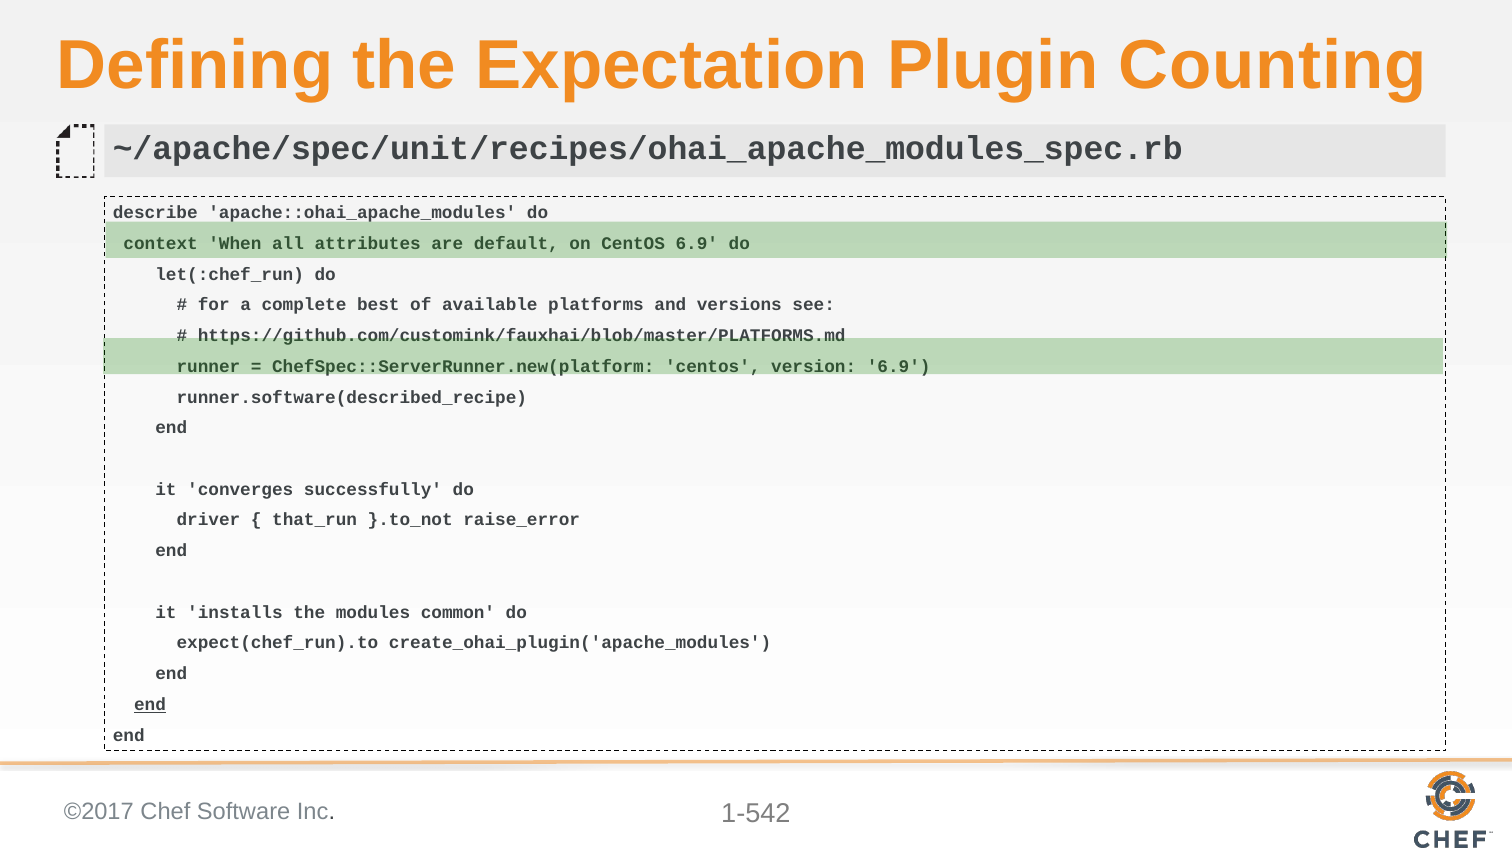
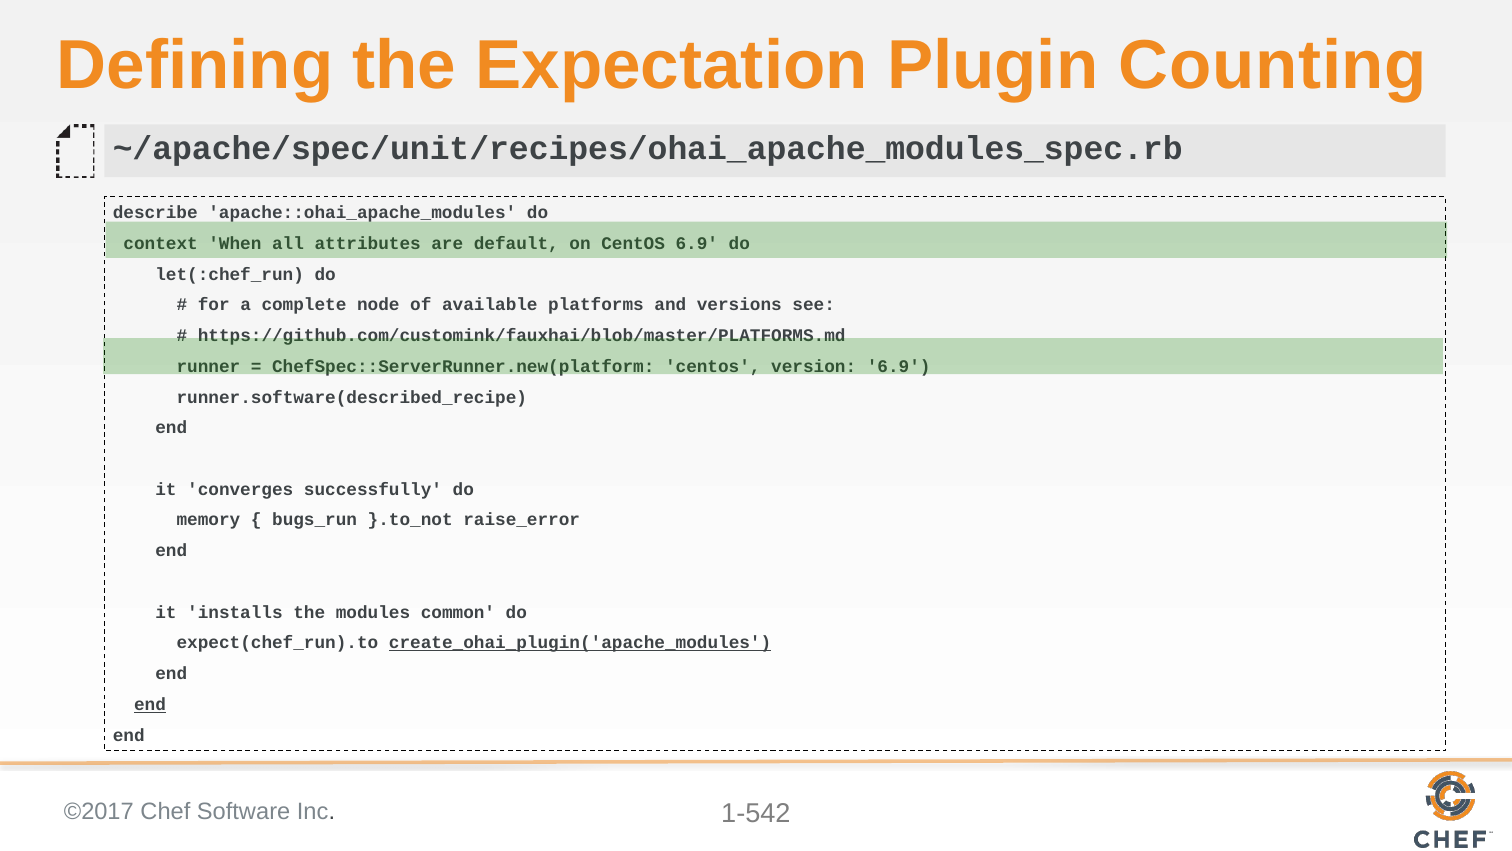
best: best -> node
driver: driver -> memory
that_run: that_run -> bugs_run
create_ohai_plugin('apache_modules underline: none -> present
